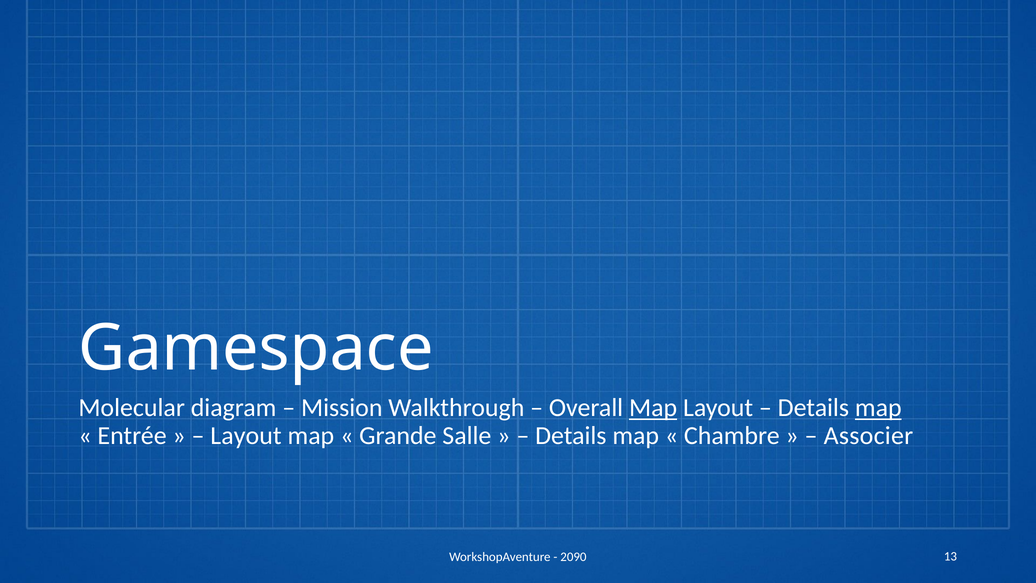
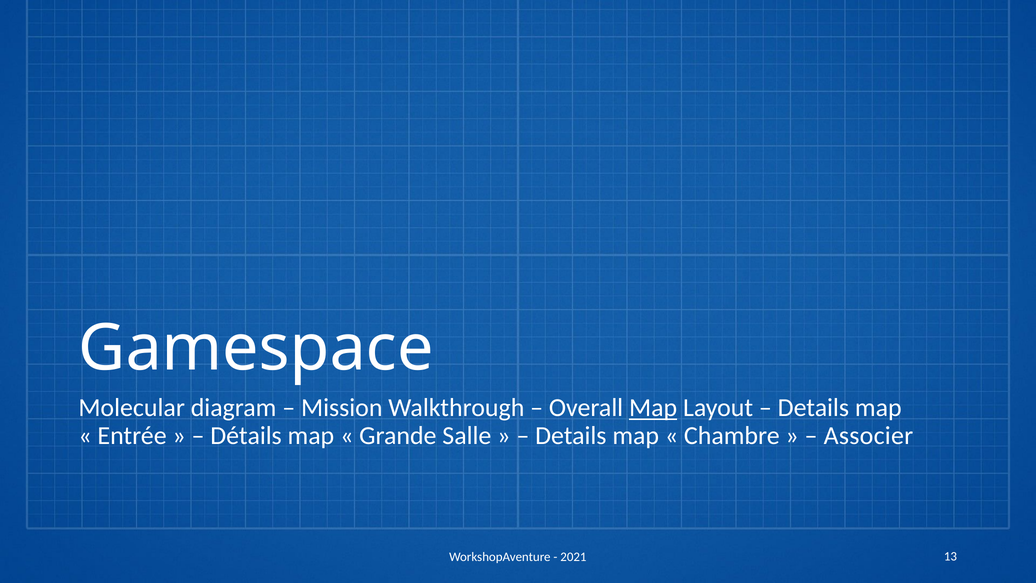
map at (878, 408) underline: present -> none
Layout at (246, 436): Layout -> Détails
2090: 2090 -> 2021
